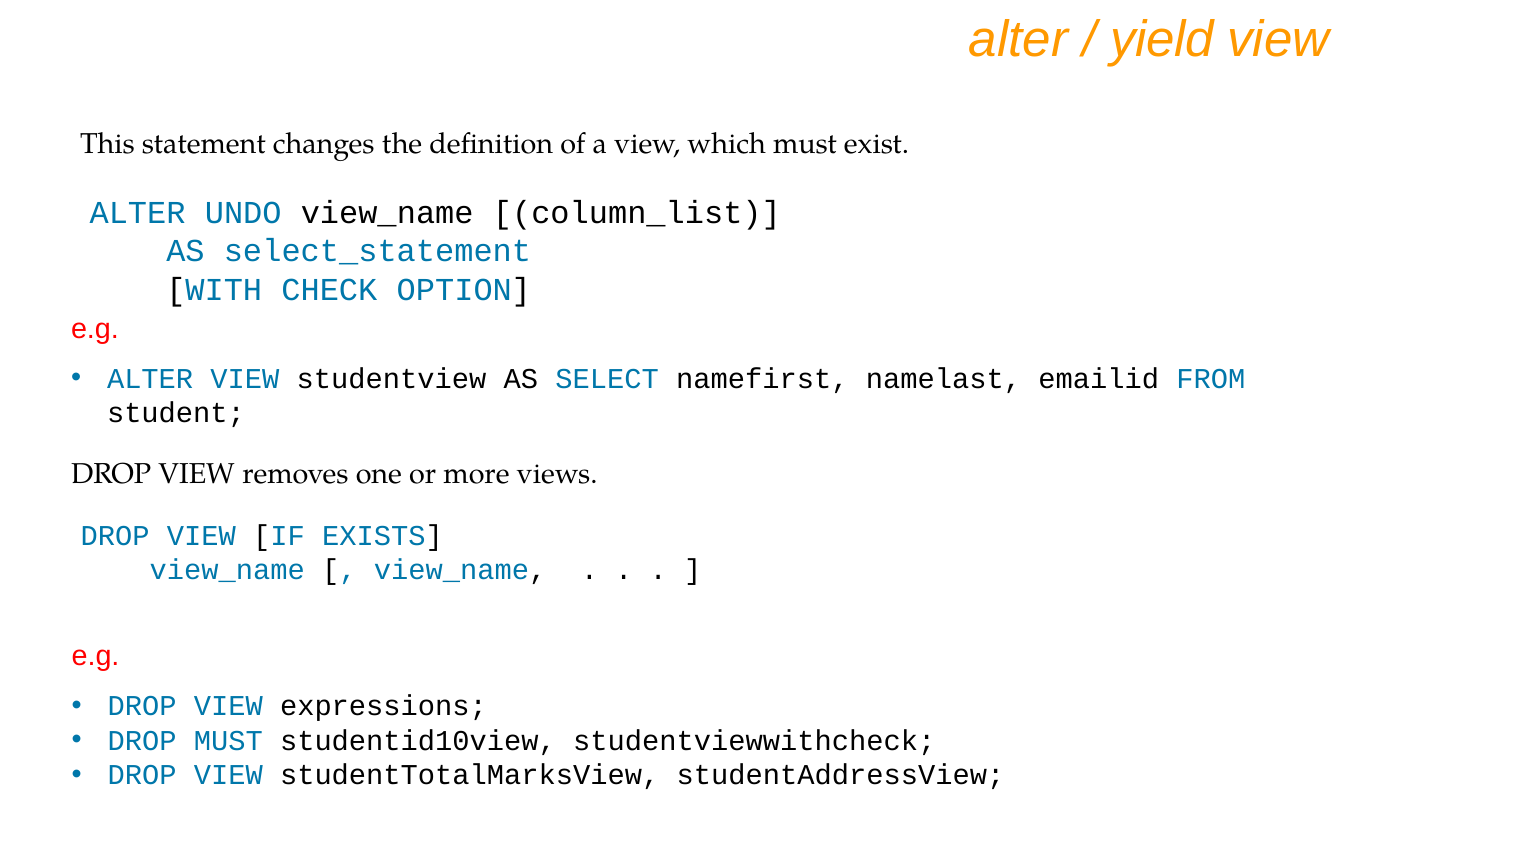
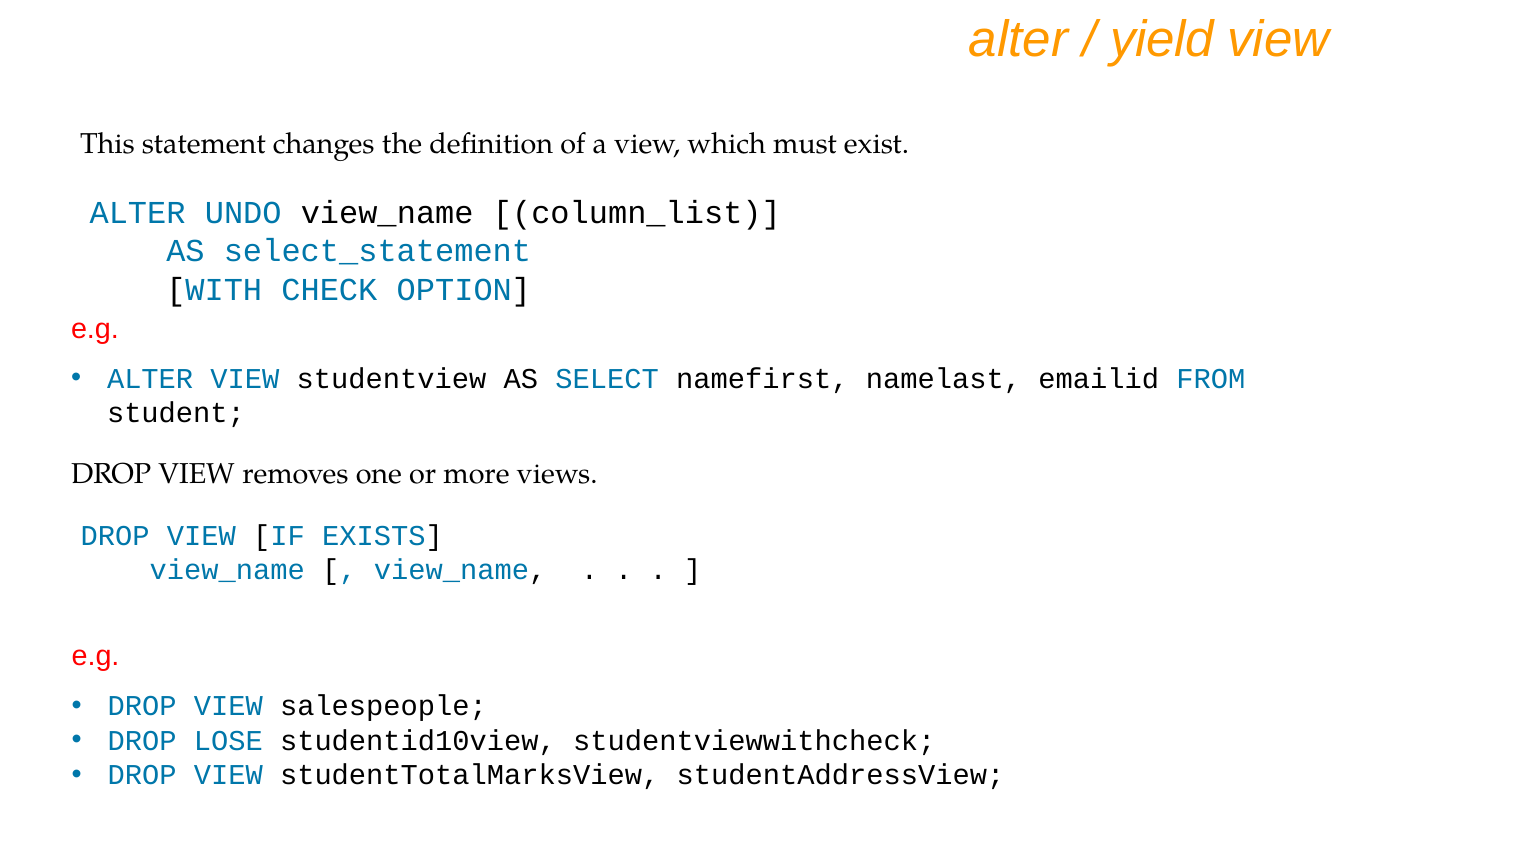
expressions: expressions -> salespeople
DROP MUST: MUST -> LOSE
